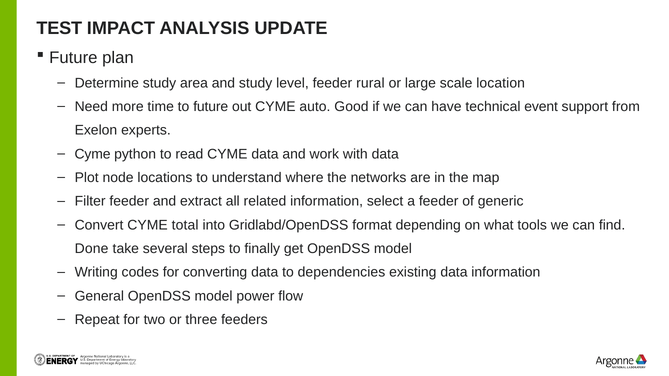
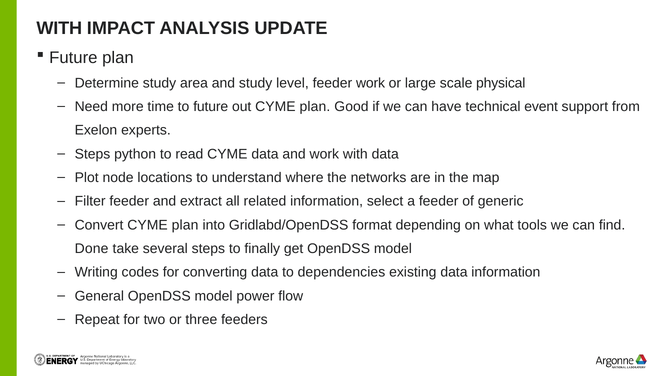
TEST at (59, 28): TEST -> WITH
feeder rural: rural -> work
location: location -> physical
out CYME auto: auto -> plan
Cyme at (93, 154): Cyme -> Steps
Convert CYME total: total -> plan
